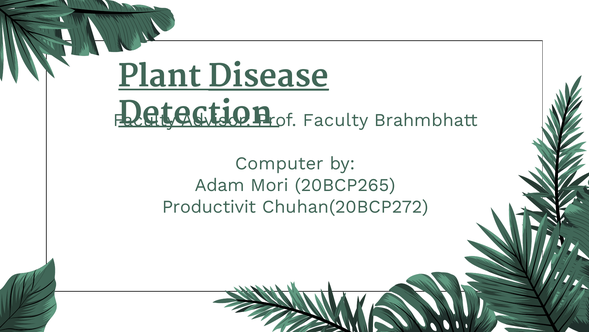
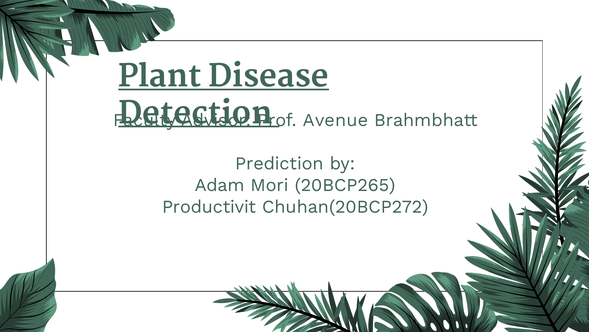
Disease underline: present -> none
Faculty at (336, 120): Faculty -> Avenue
Computer: Computer -> Prediction
